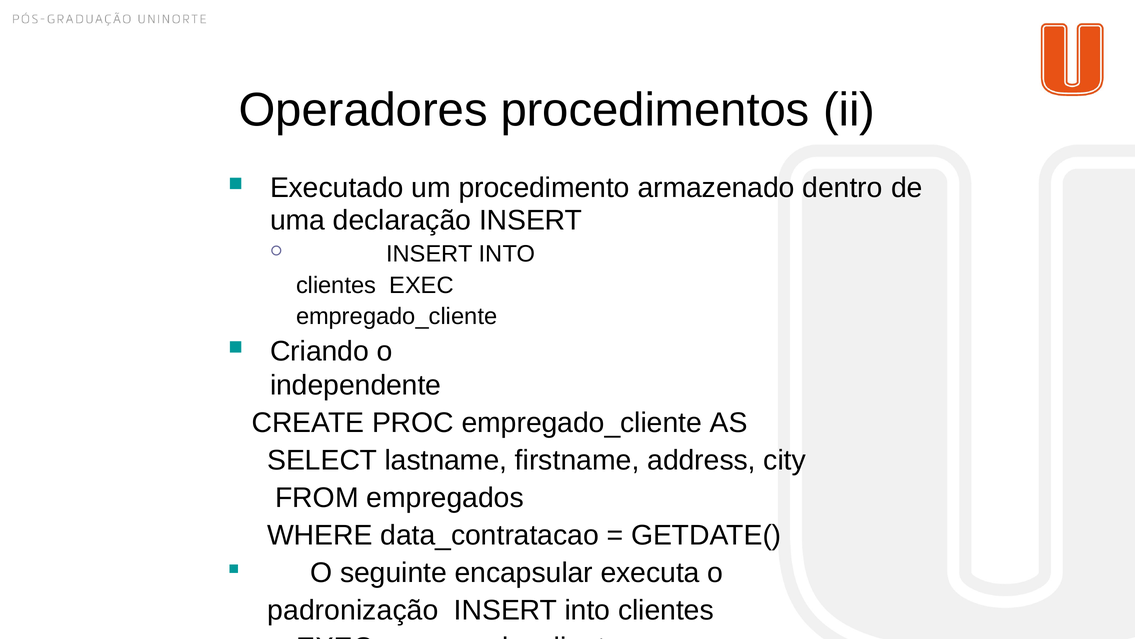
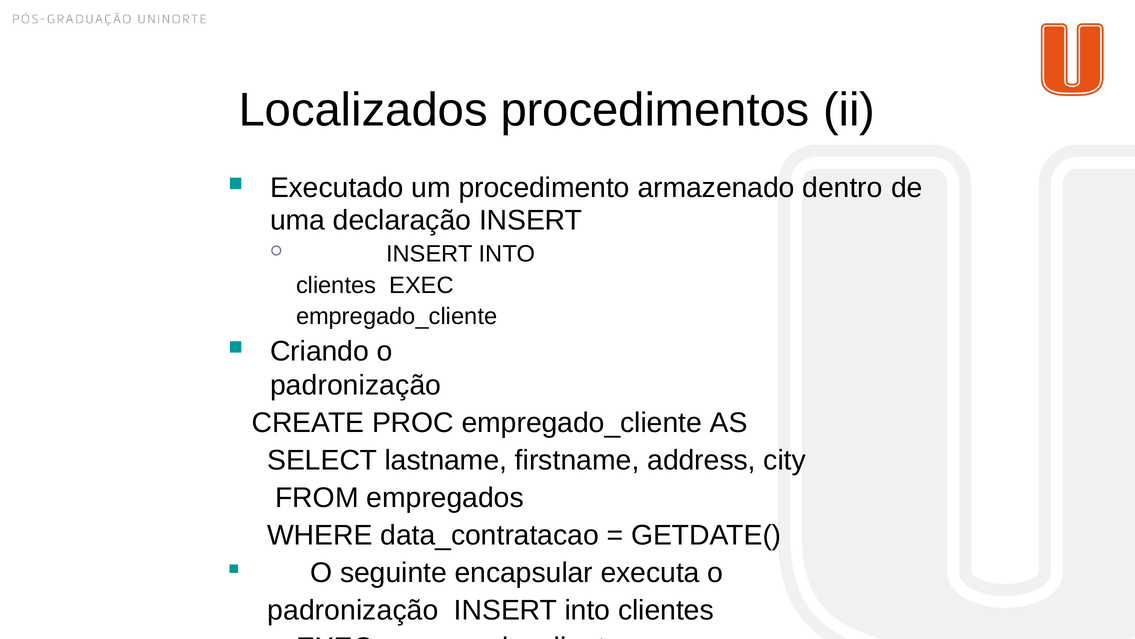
Operadores: Operadores -> Localizados
independente at (356, 385): independente -> padronização
